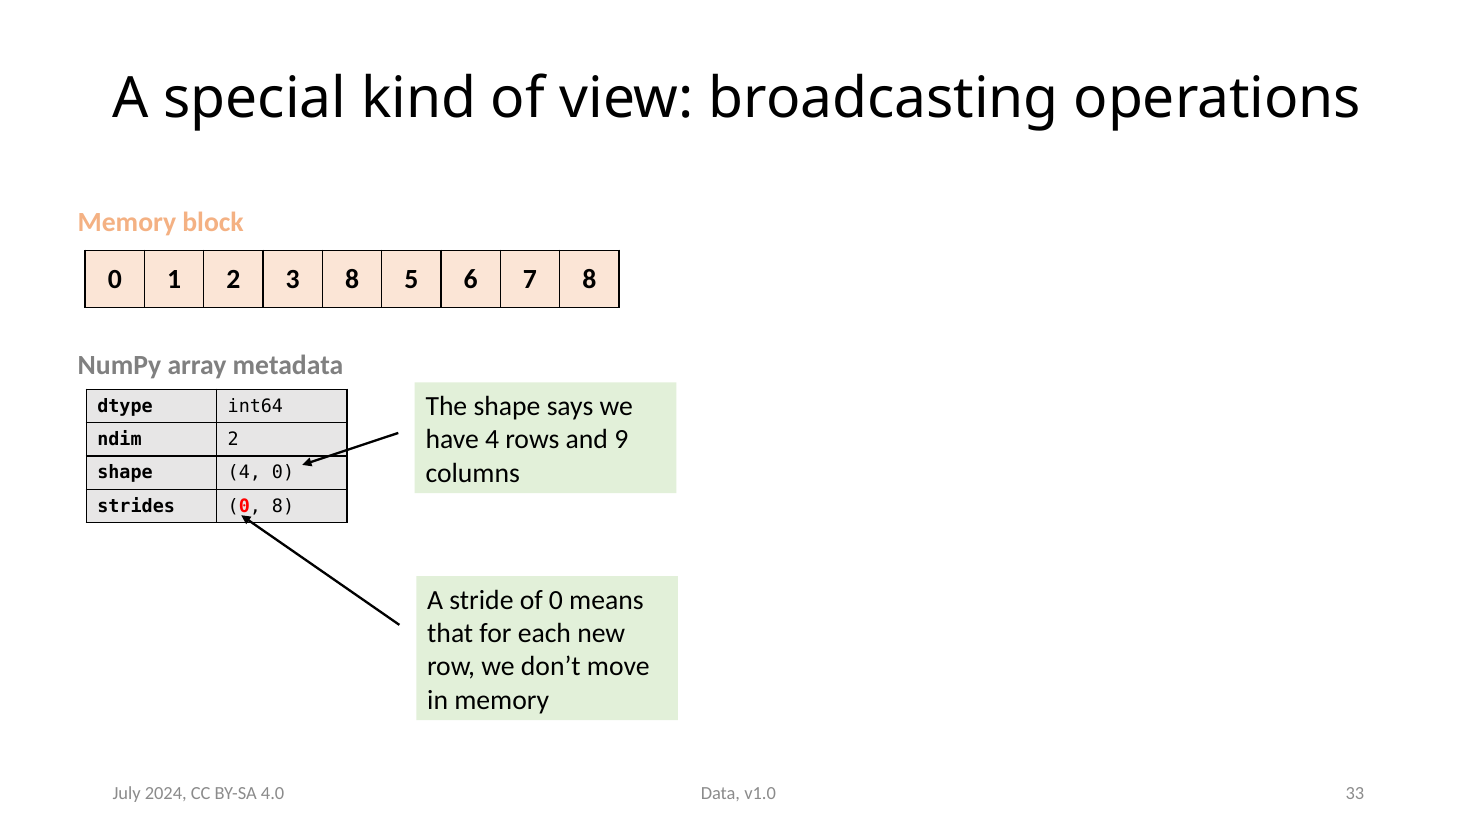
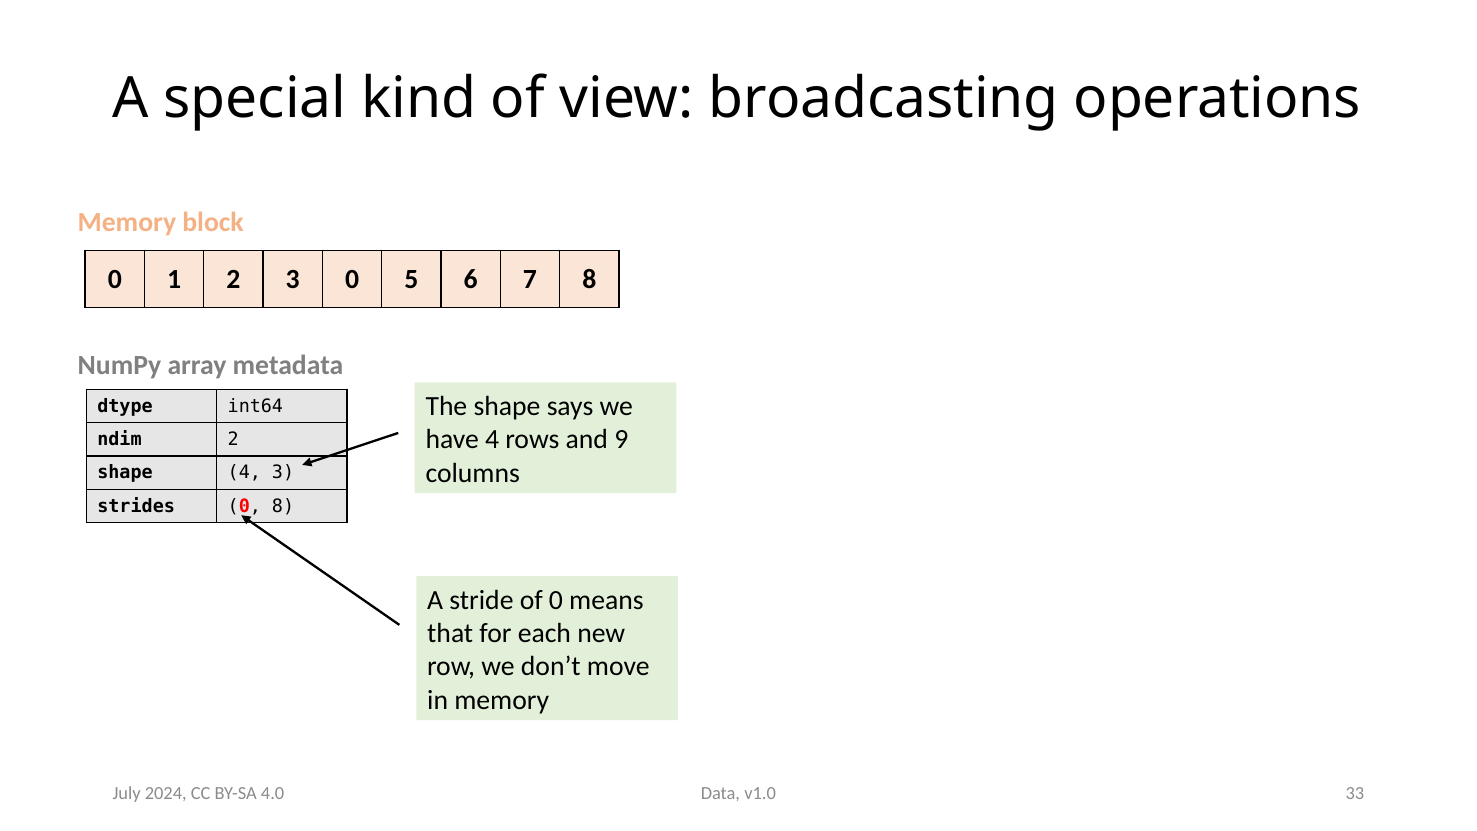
3 8: 8 -> 0
4 0: 0 -> 3
